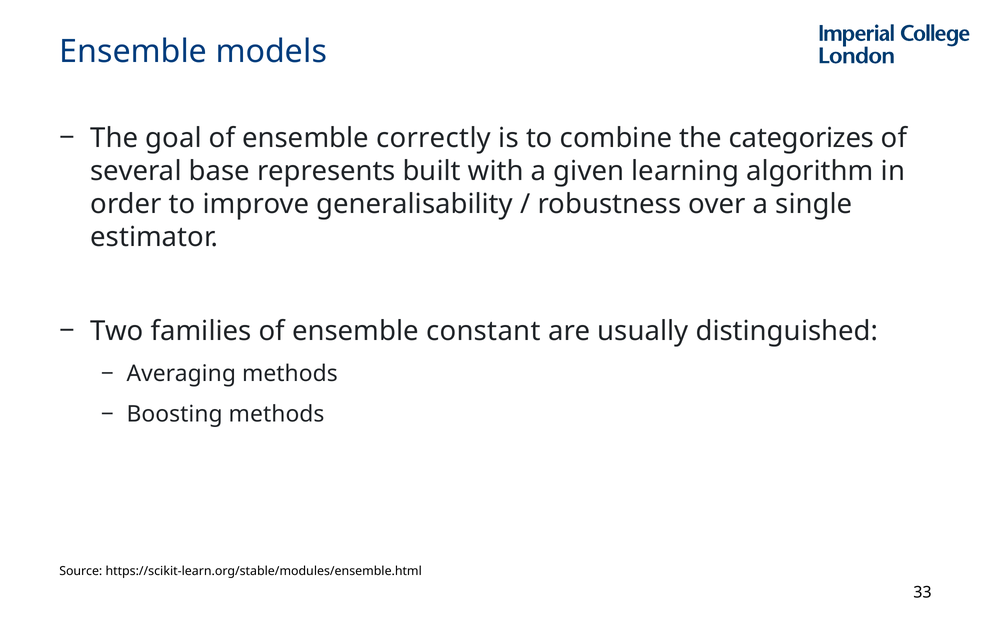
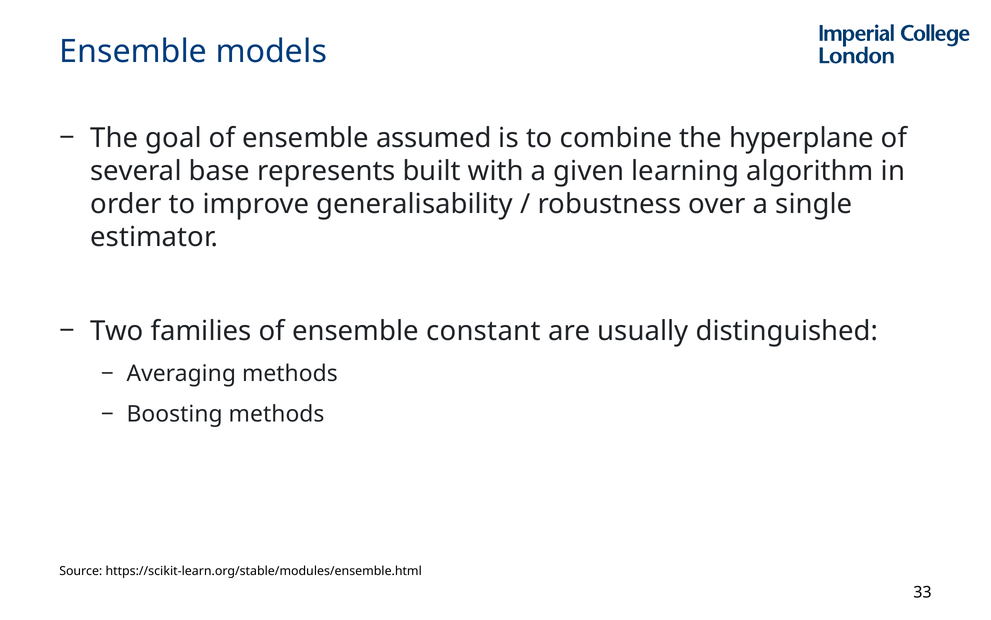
correctly: correctly -> assumed
categorizes: categorizes -> hyperplane
